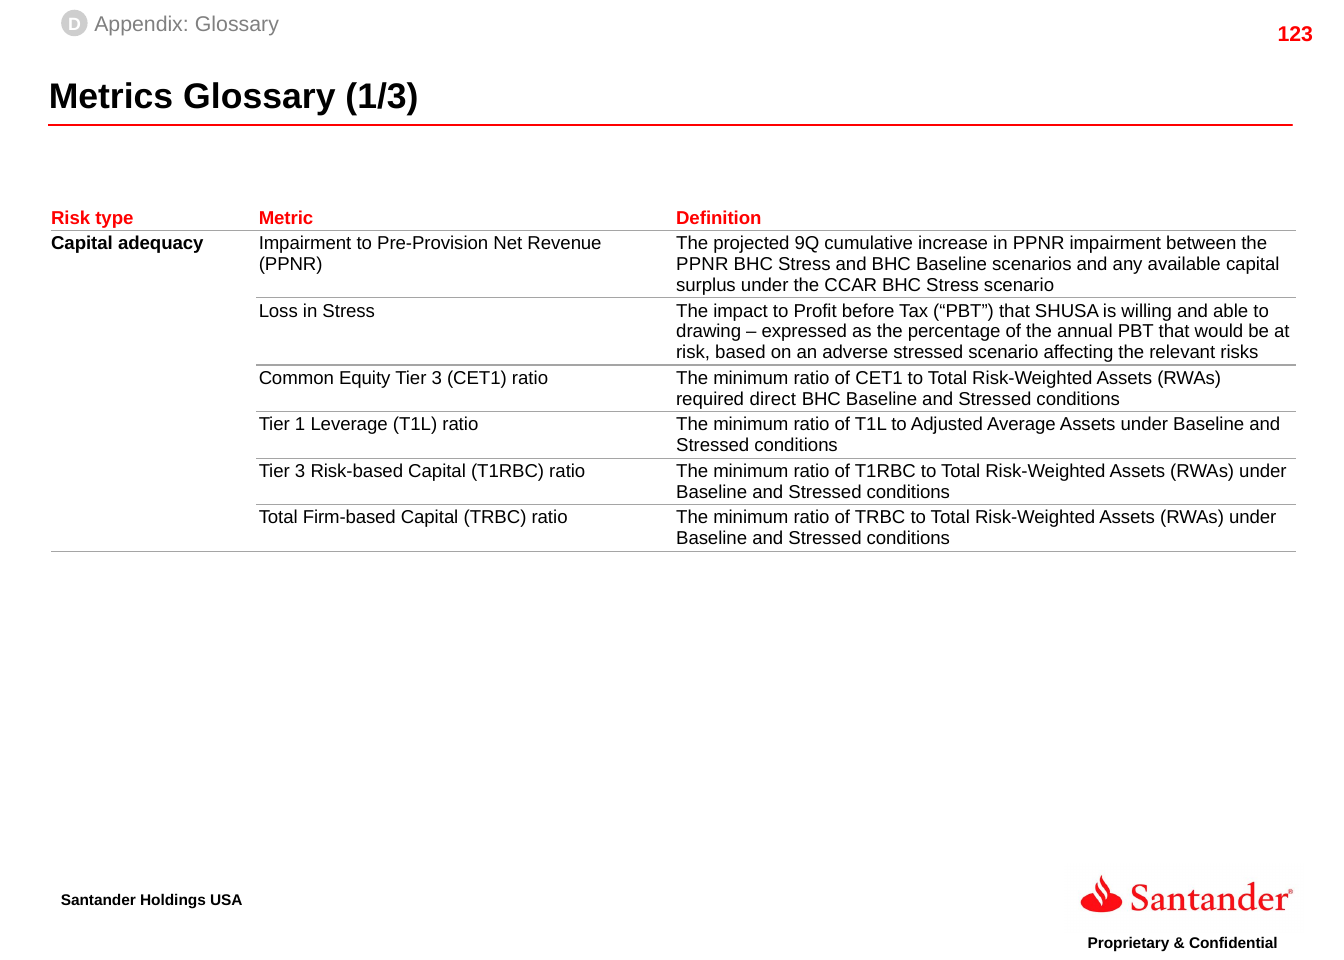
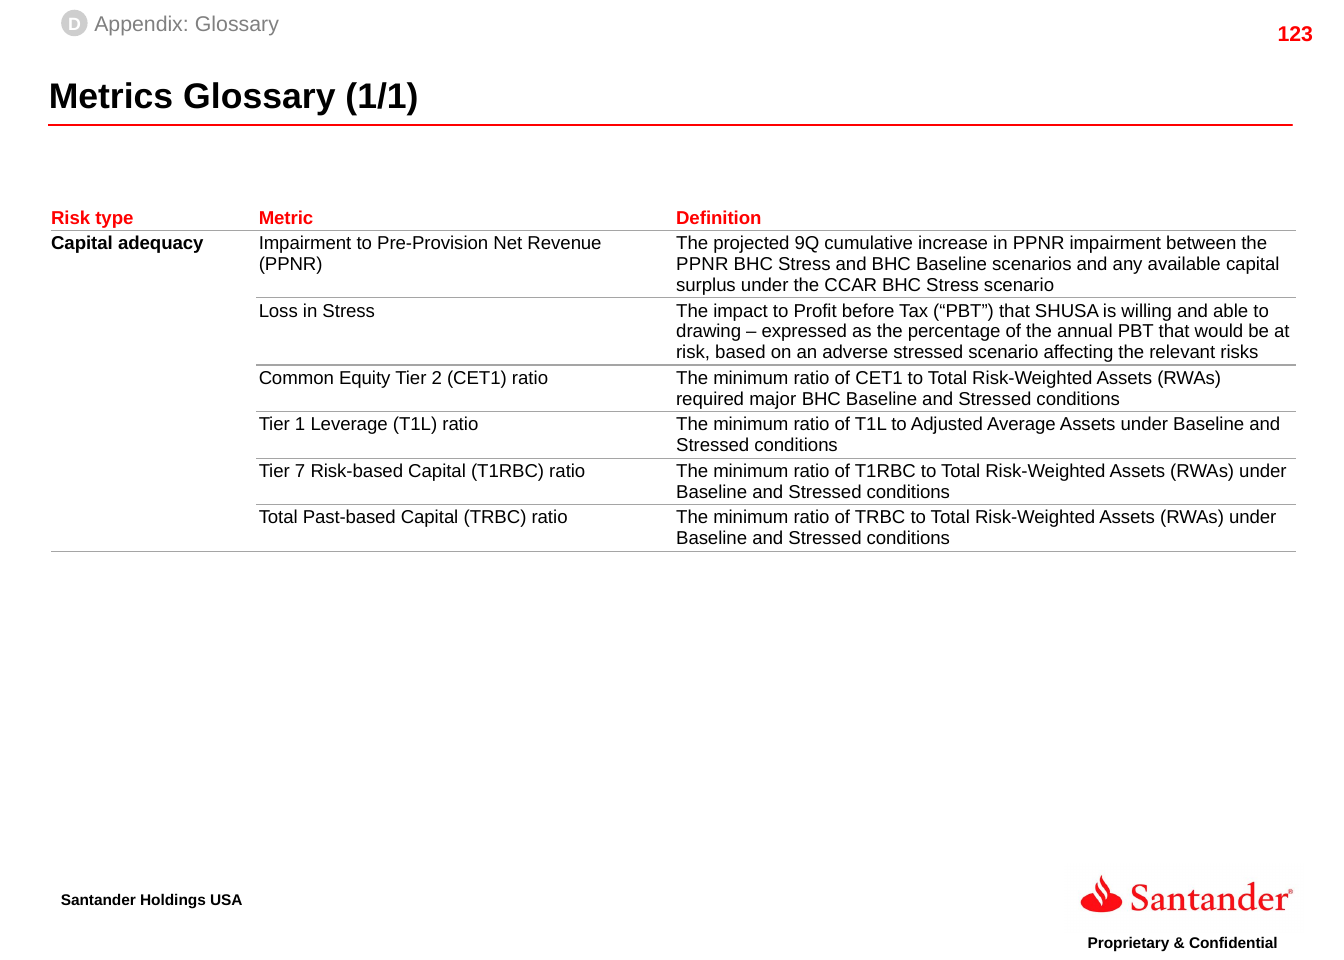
1/3: 1/3 -> 1/1
Equity Tier 3: 3 -> 2
direct: direct -> major
3 at (300, 471): 3 -> 7
Firm-based: Firm-based -> Past-based
